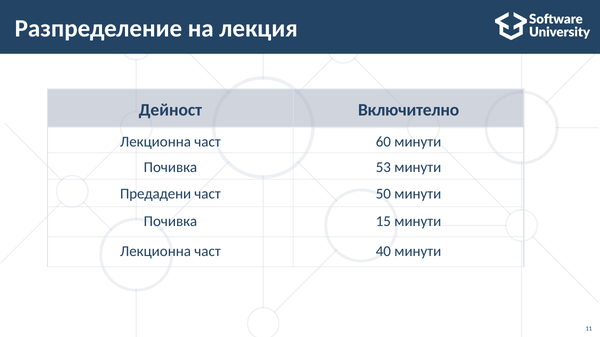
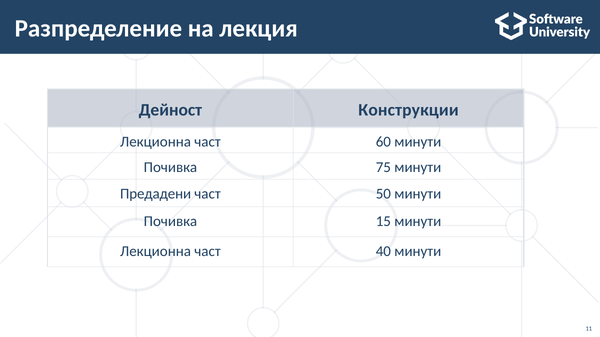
Включително: Включително -> Конструкции
53: 53 -> 75
